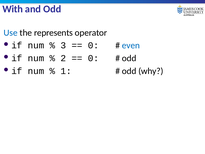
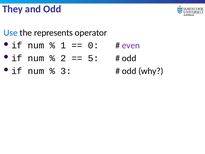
With: With -> They
3: 3 -> 1
even colour: blue -> purple
0 at (93, 58): 0 -> 5
1: 1 -> 3
